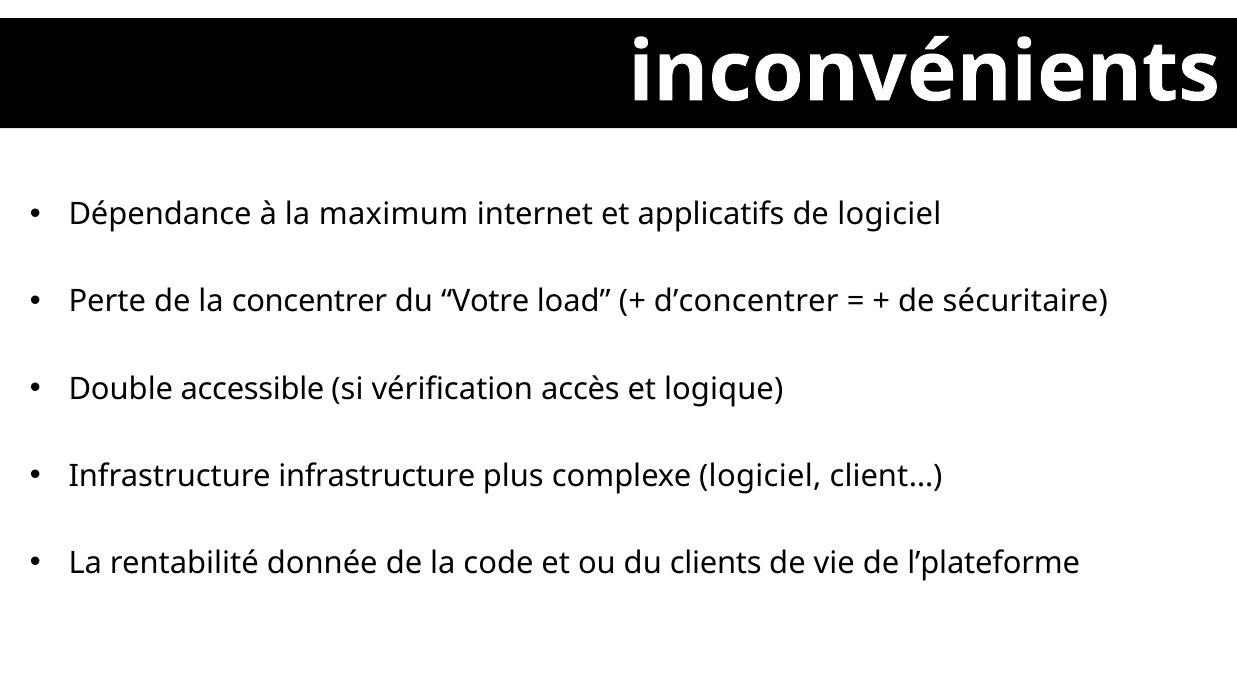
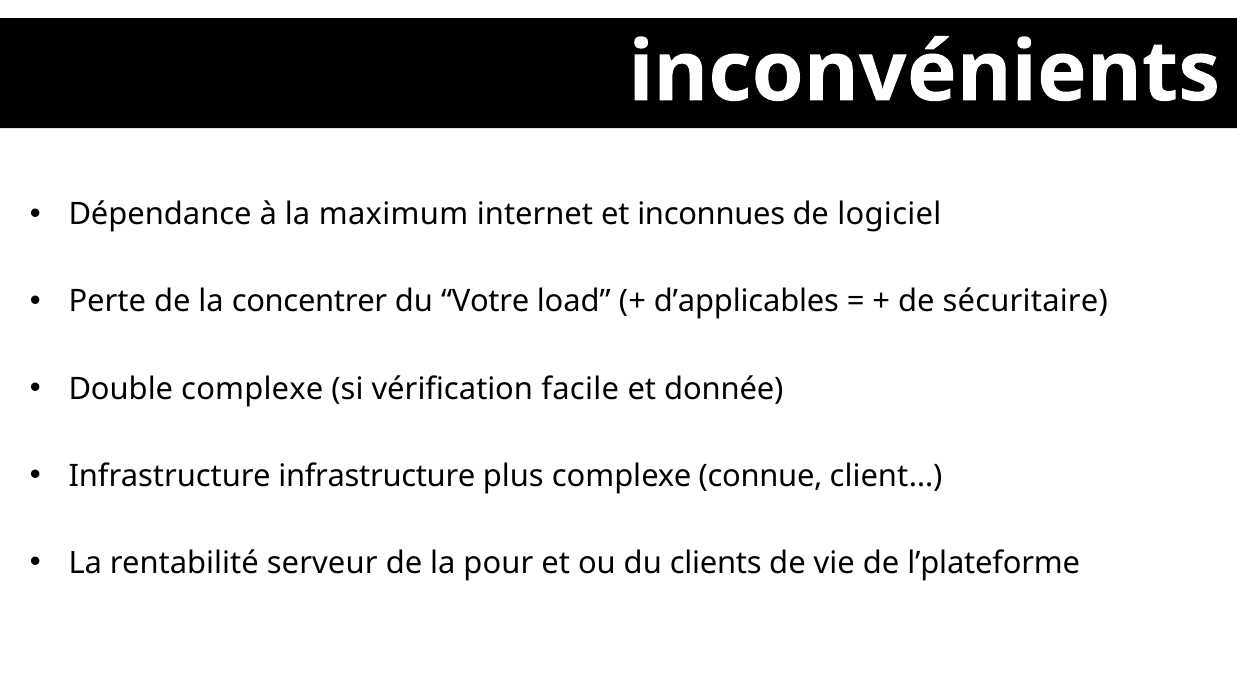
applicatifs: applicatifs -> inconnues
d’concentrer: d’concentrer -> d’applicables
Double accessible: accessible -> complexe
accès: accès -> facile
logique: logique -> donnée
complexe logiciel: logiciel -> connue
donnée: donnée -> serveur
code: code -> pour
